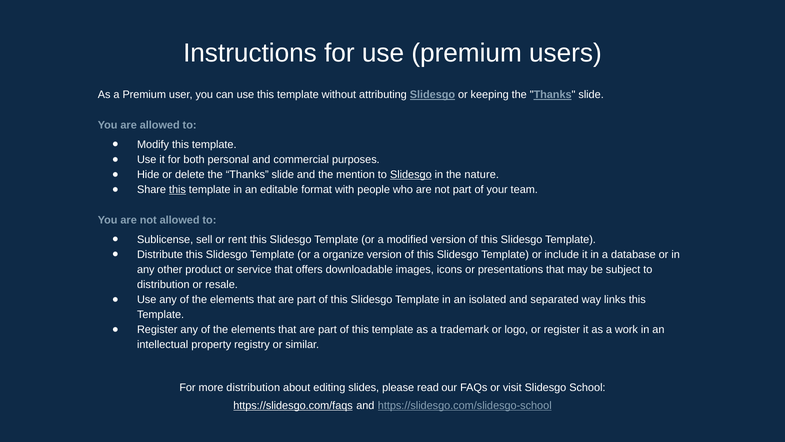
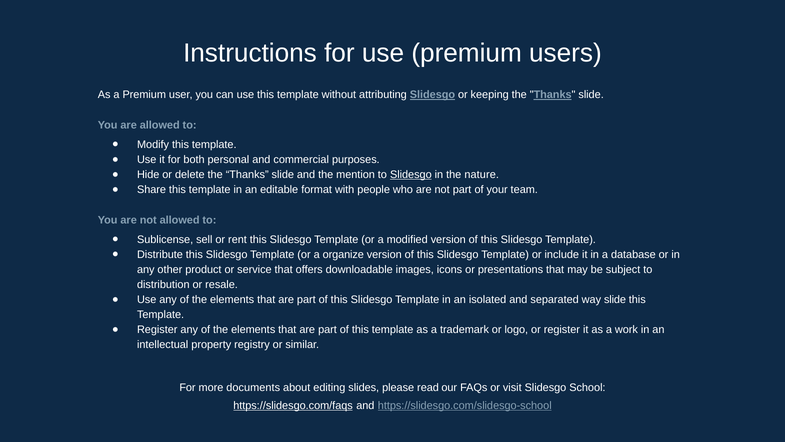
this at (177, 189) underline: present -> none
way links: links -> slide
more distribution: distribution -> documents
